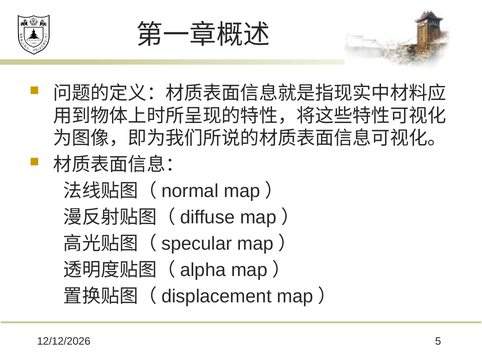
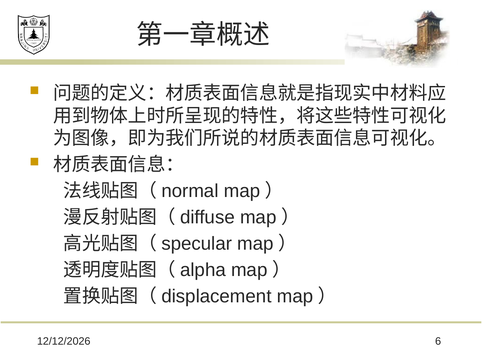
5: 5 -> 6
